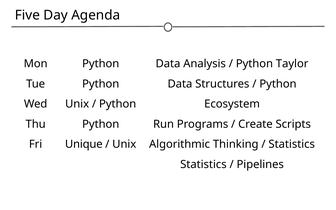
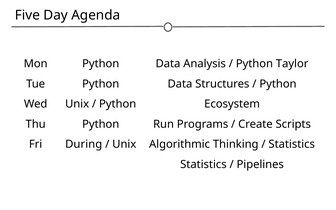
Unique: Unique -> During
